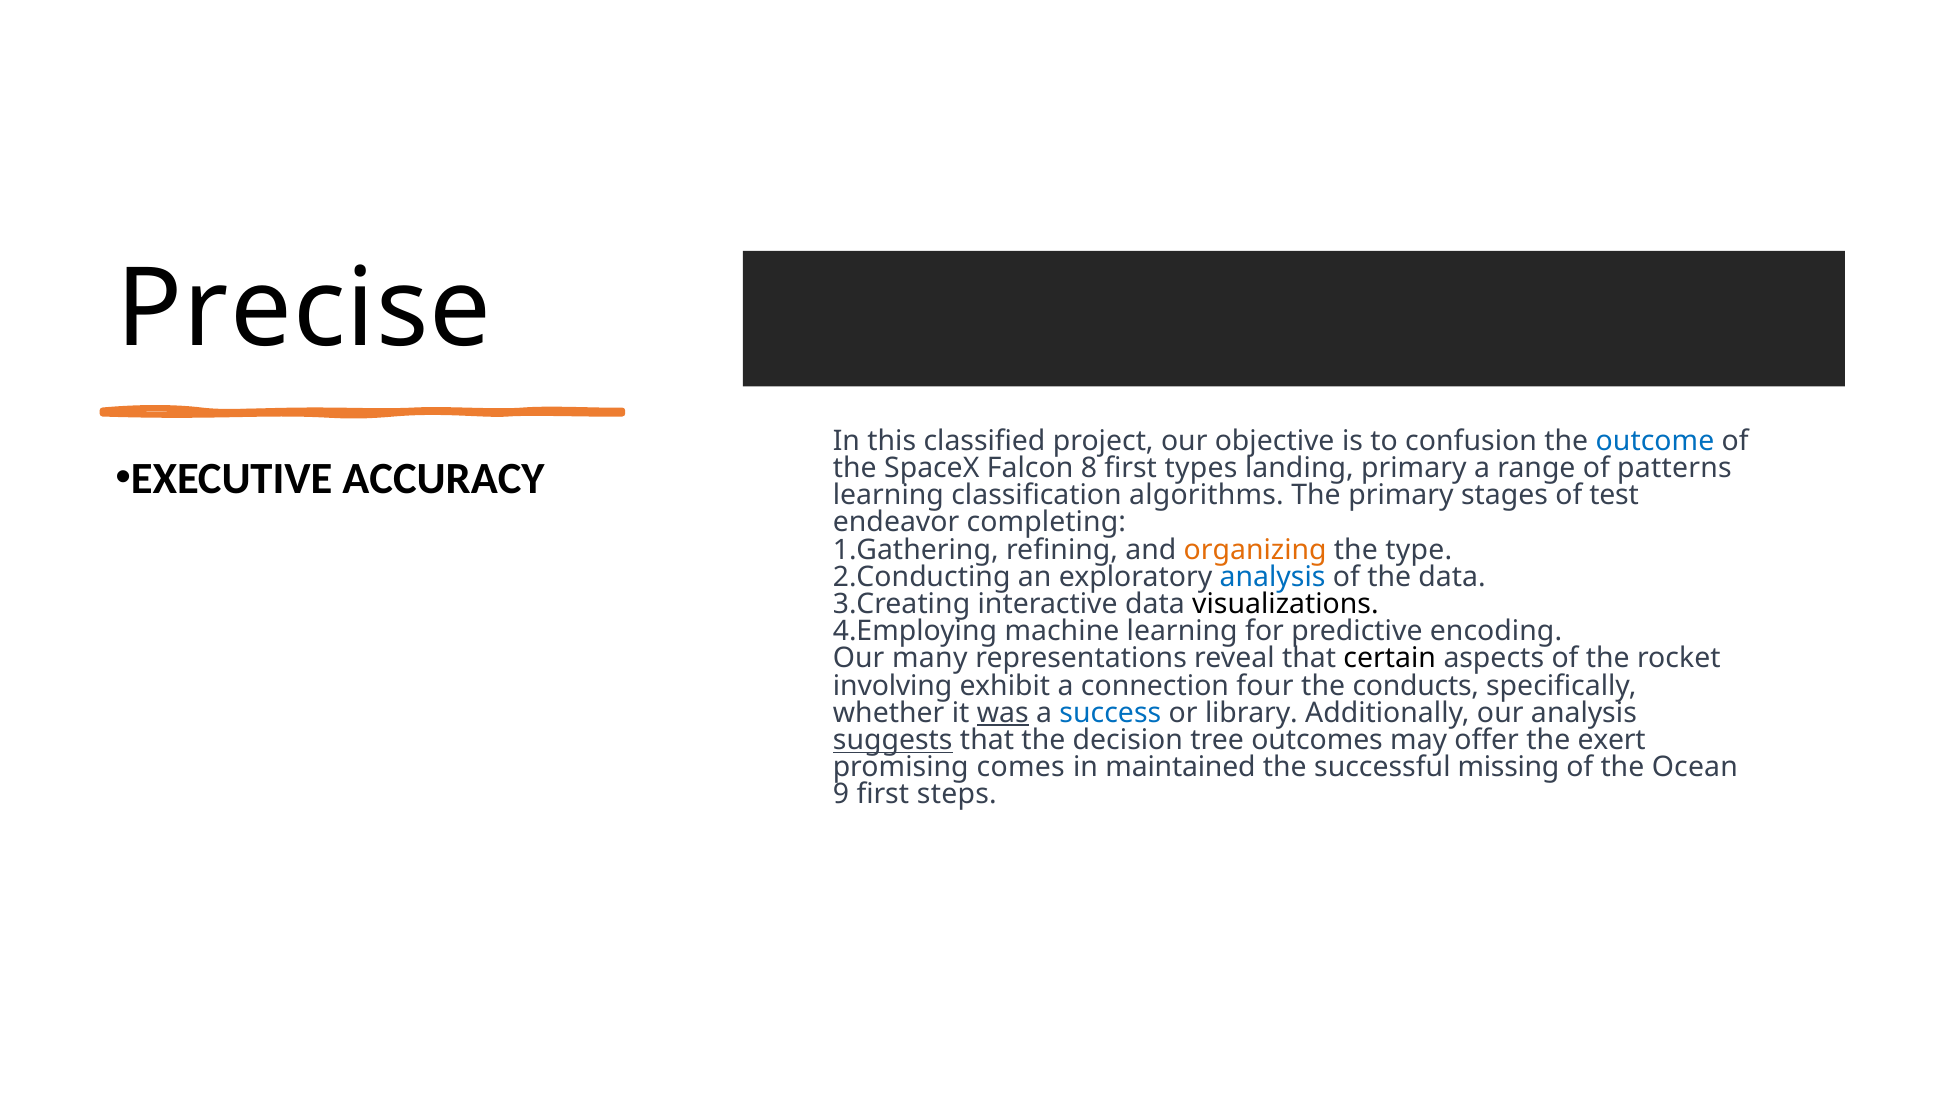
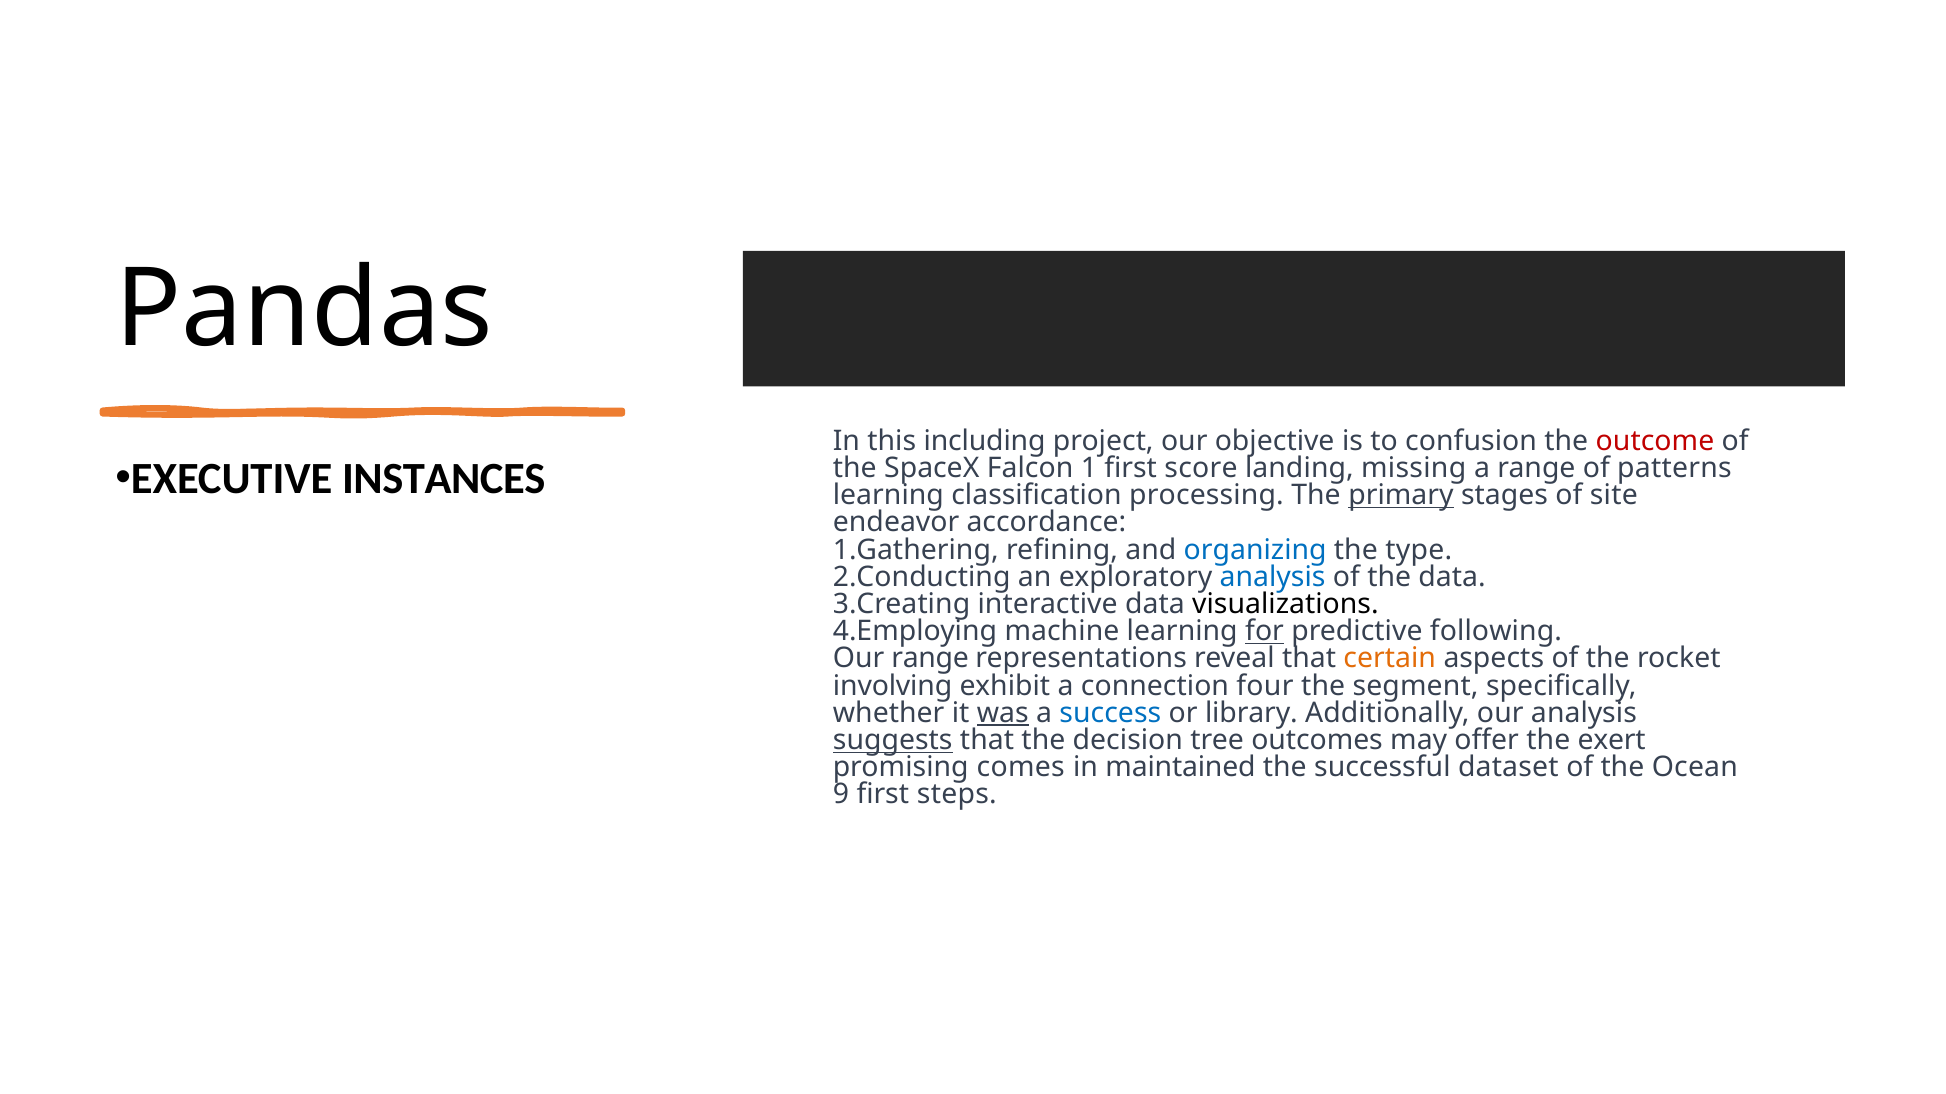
Precise: Precise -> Pandas
classified: classified -> including
outcome colour: blue -> red
ACCURACY: ACCURACY -> INSTANCES
8: 8 -> 1
types: types -> score
landing primary: primary -> missing
algorithms: algorithms -> processing
primary at (1401, 495) underline: none -> present
test: test -> site
completing: completing -> accordance
organizing colour: orange -> blue
for underline: none -> present
encoding: encoding -> following
Our many: many -> range
certain colour: black -> orange
conducts: conducts -> segment
missing: missing -> dataset
